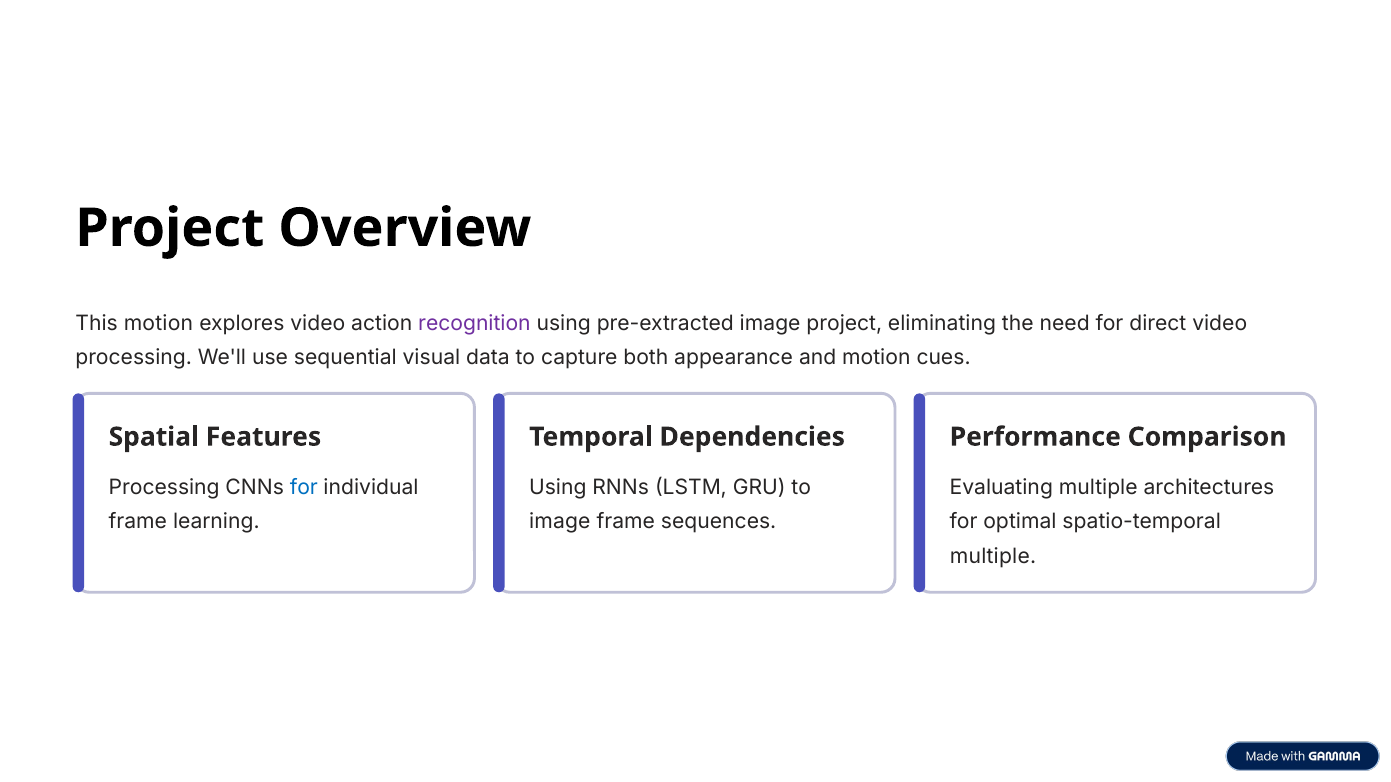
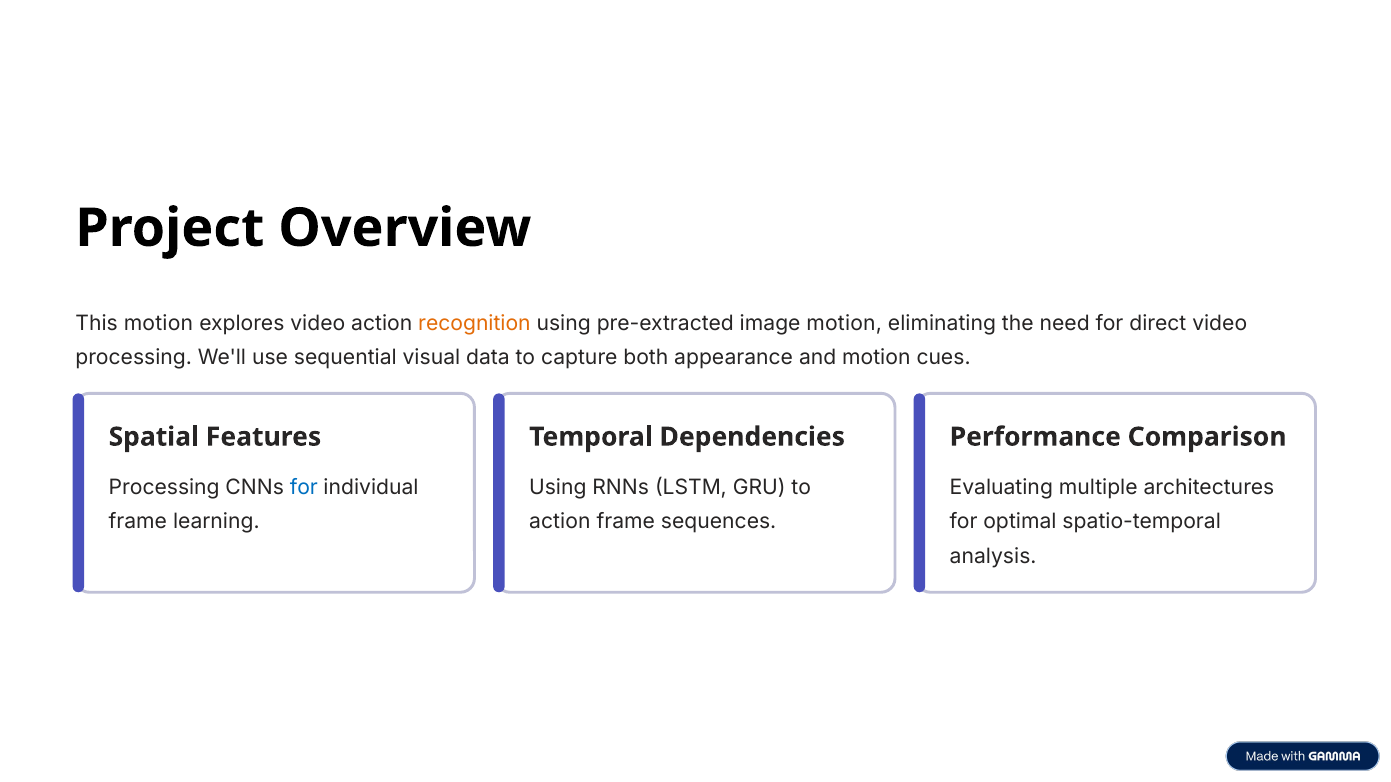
recognition colour: purple -> orange
image project: project -> motion
image at (560, 522): image -> action
multiple at (993, 557): multiple -> analysis
